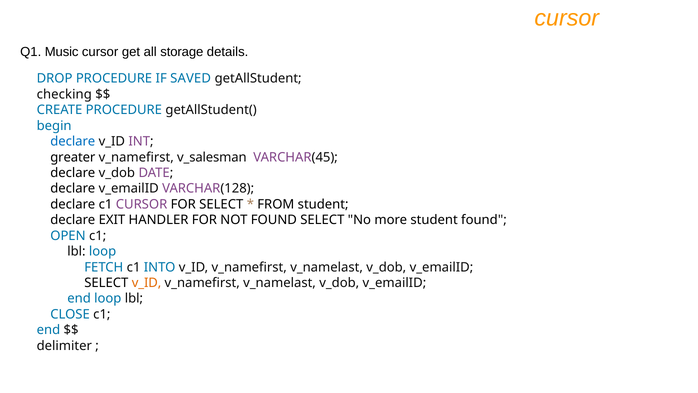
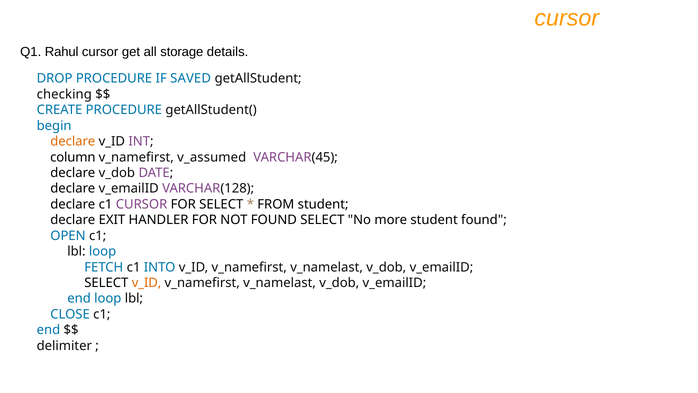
Music: Music -> Rahul
declare at (73, 141) colour: blue -> orange
greater: greater -> column
v_salesman: v_salesman -> v_assumed
